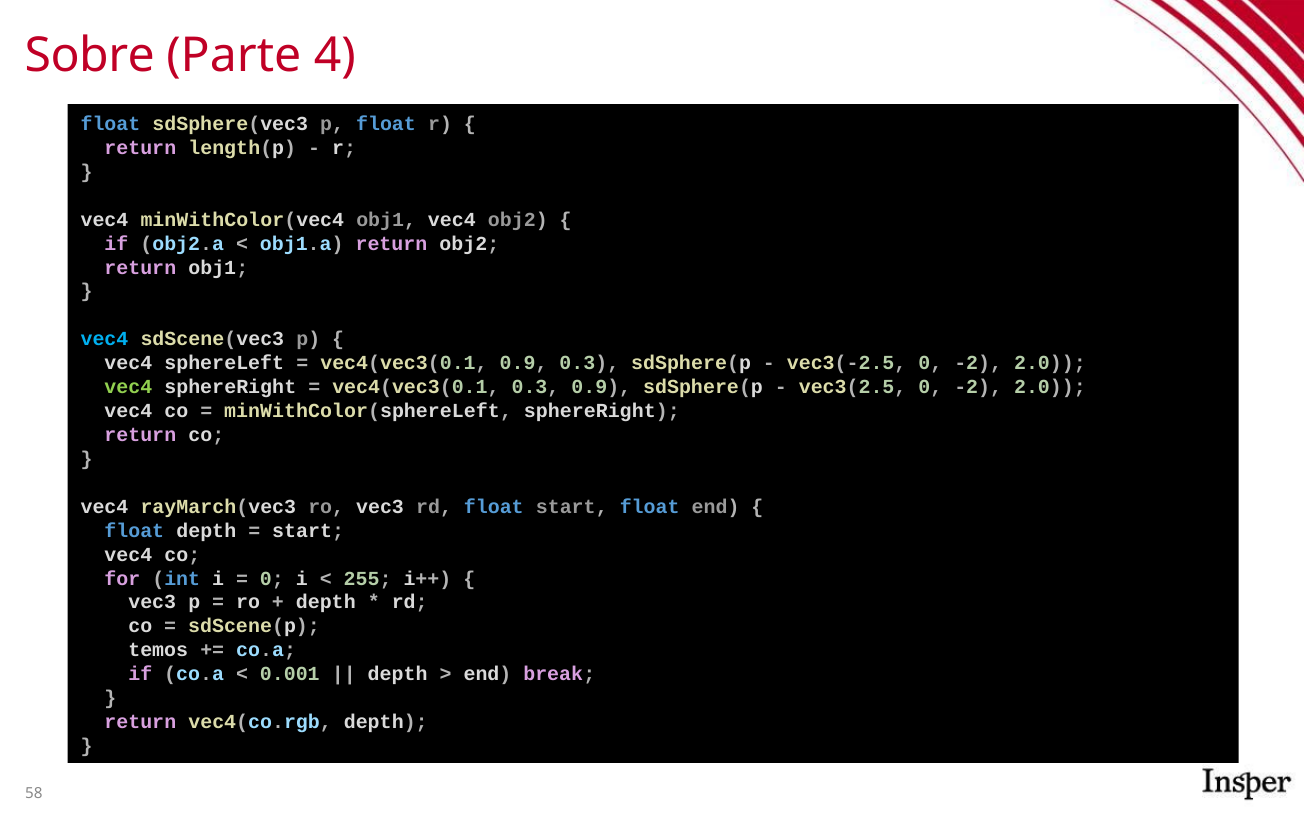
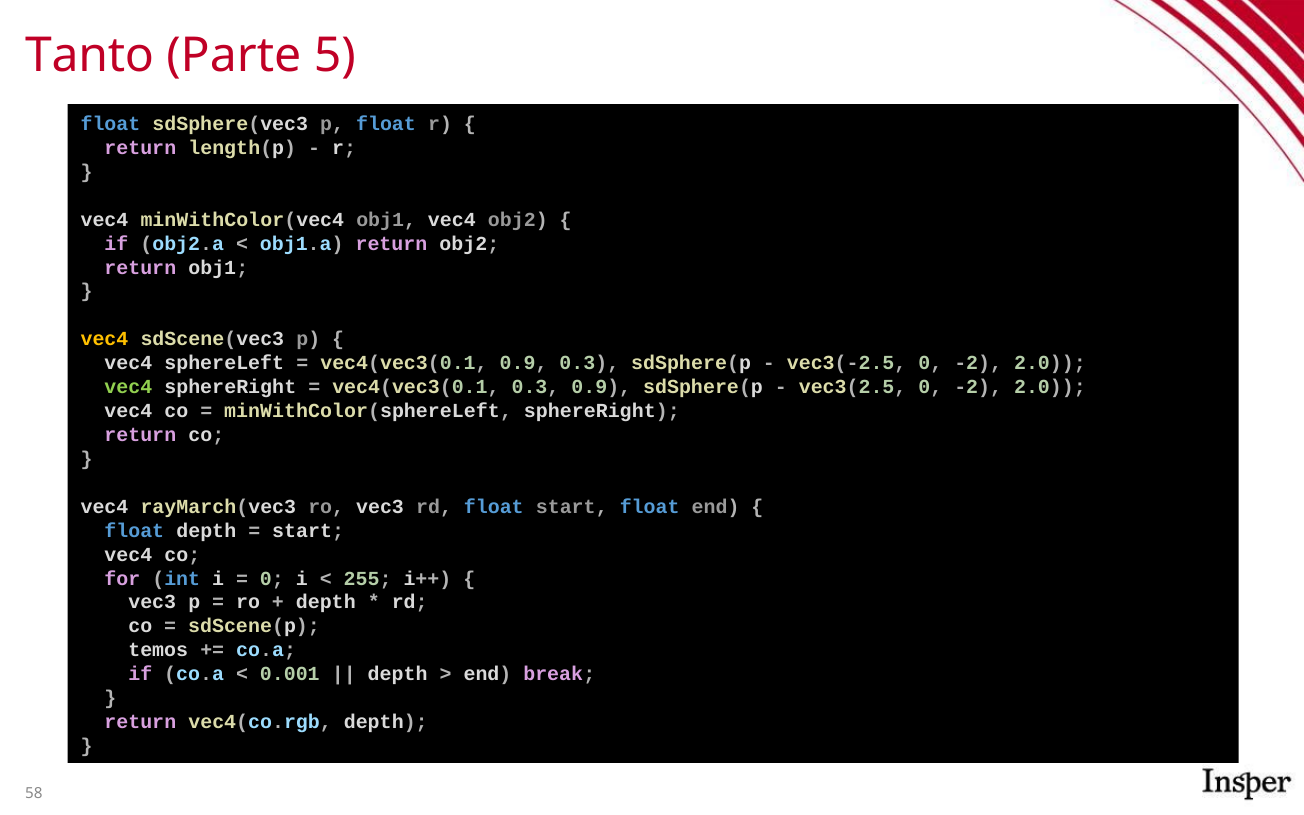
Sobre: Sobre -> Tanto
4: 4 -> 5
vec4 at (104, 339) colour: light blue -> yellow
